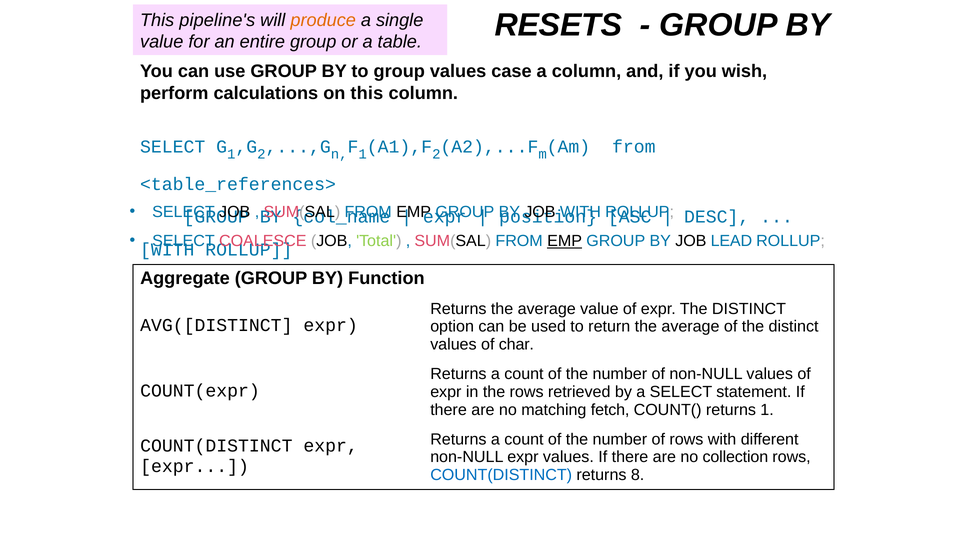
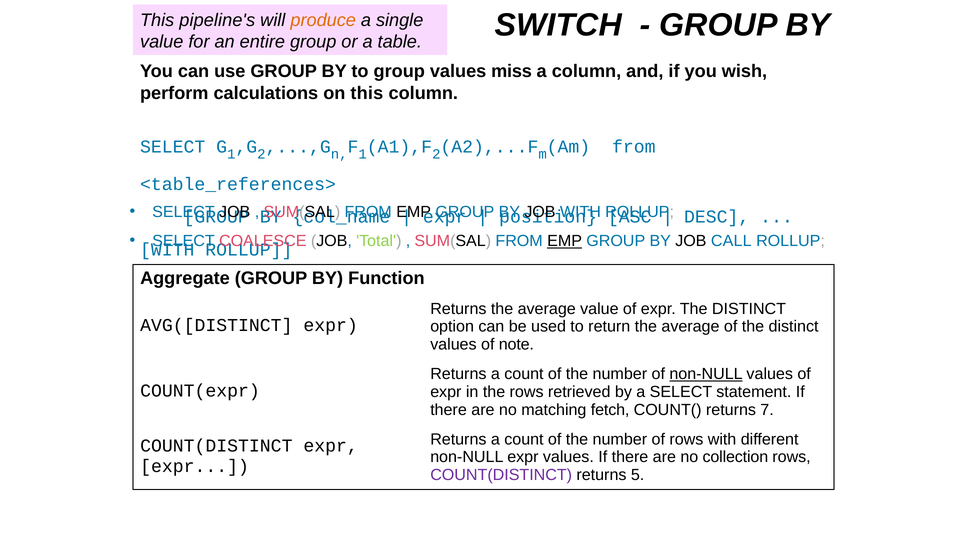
RESETS: RESETS -> SWITCH
case: case -> miss
LEAD: LEAD -> CALL
char: char -> note
non-NULL at (706, 374) underline: none -> present
returns 1: 1 -> 7
COUNT(DISTINCT at (501, 475) colour: blue -> purple
8: 8 -> 5
